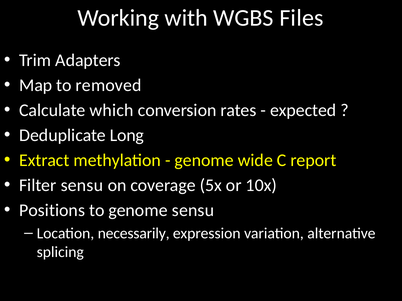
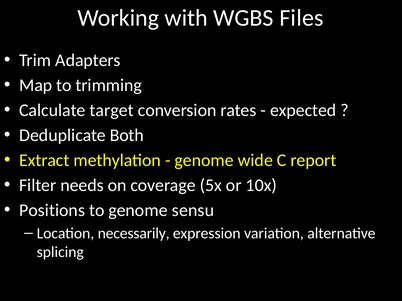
removed: removed -> trimming
which: which -> target
Long: Long -> Both
Filter sensu: sensu -> needs
